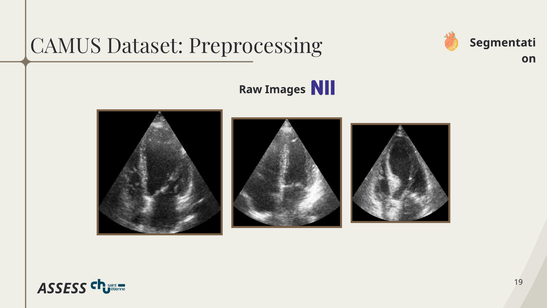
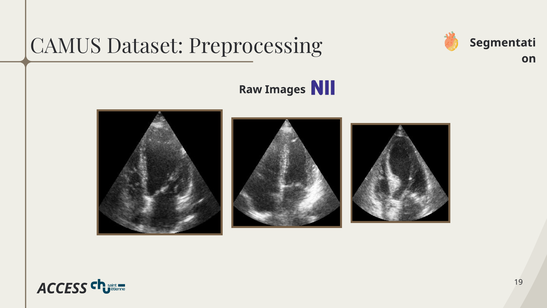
ASSESS: ASSESS -> ACCESS
